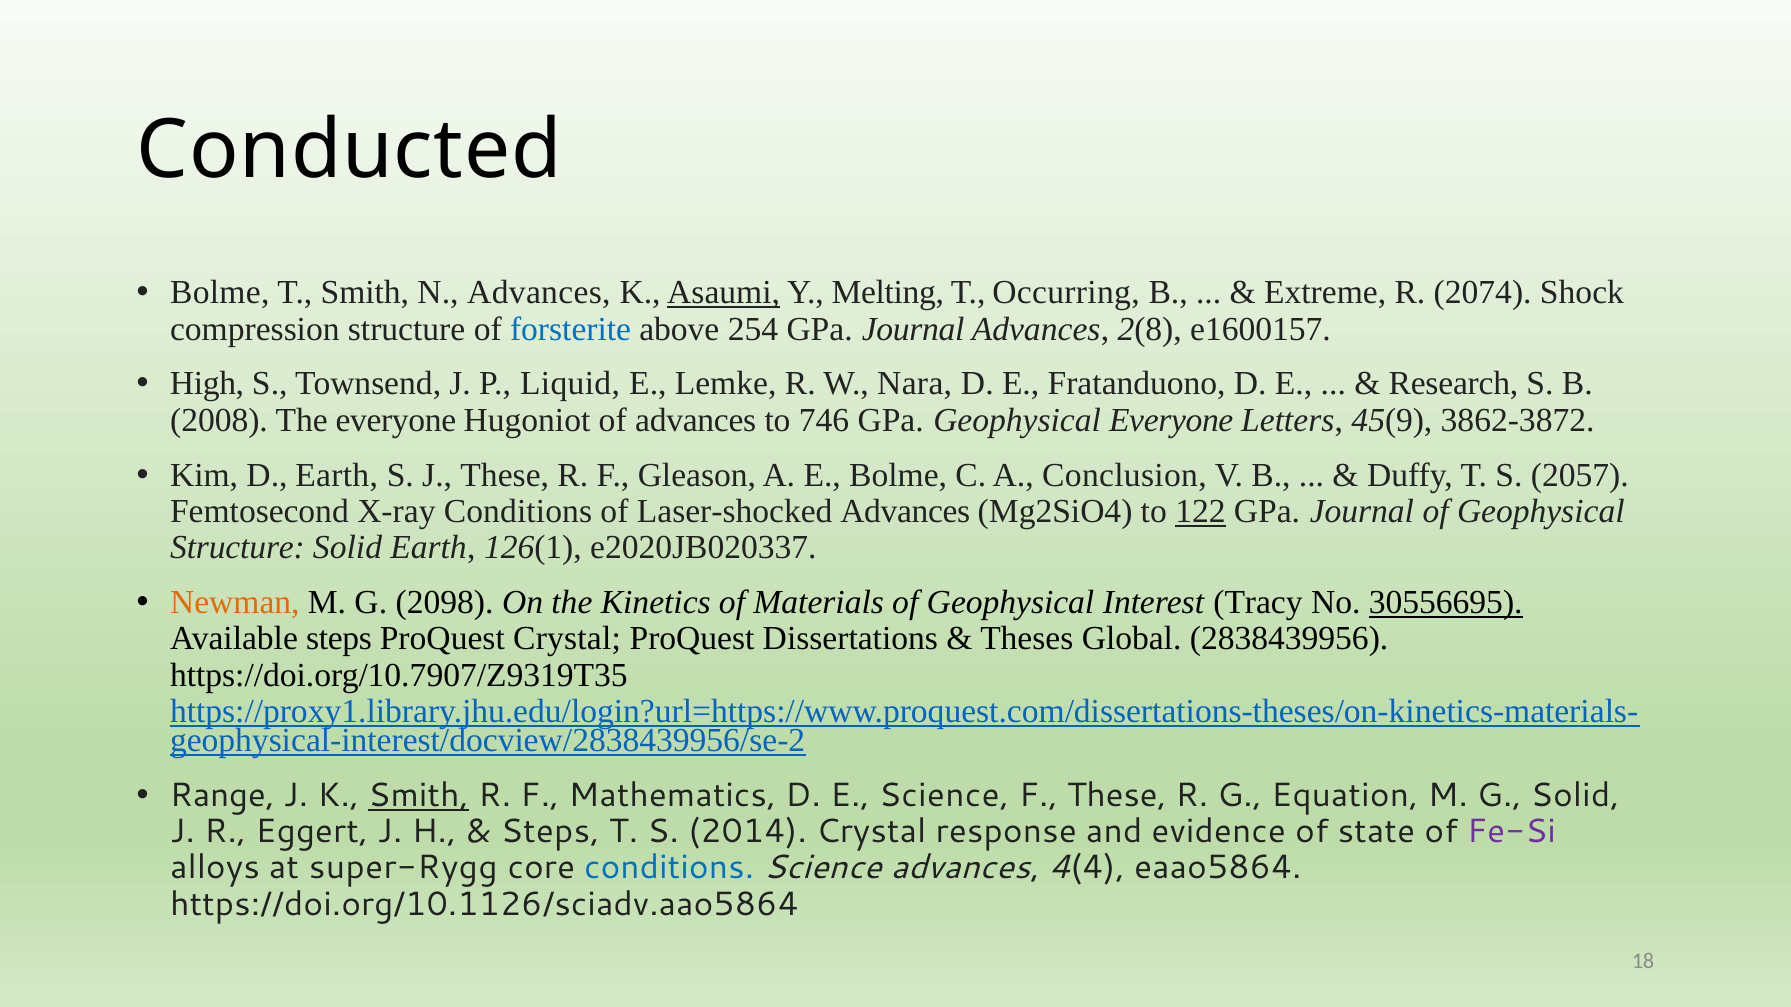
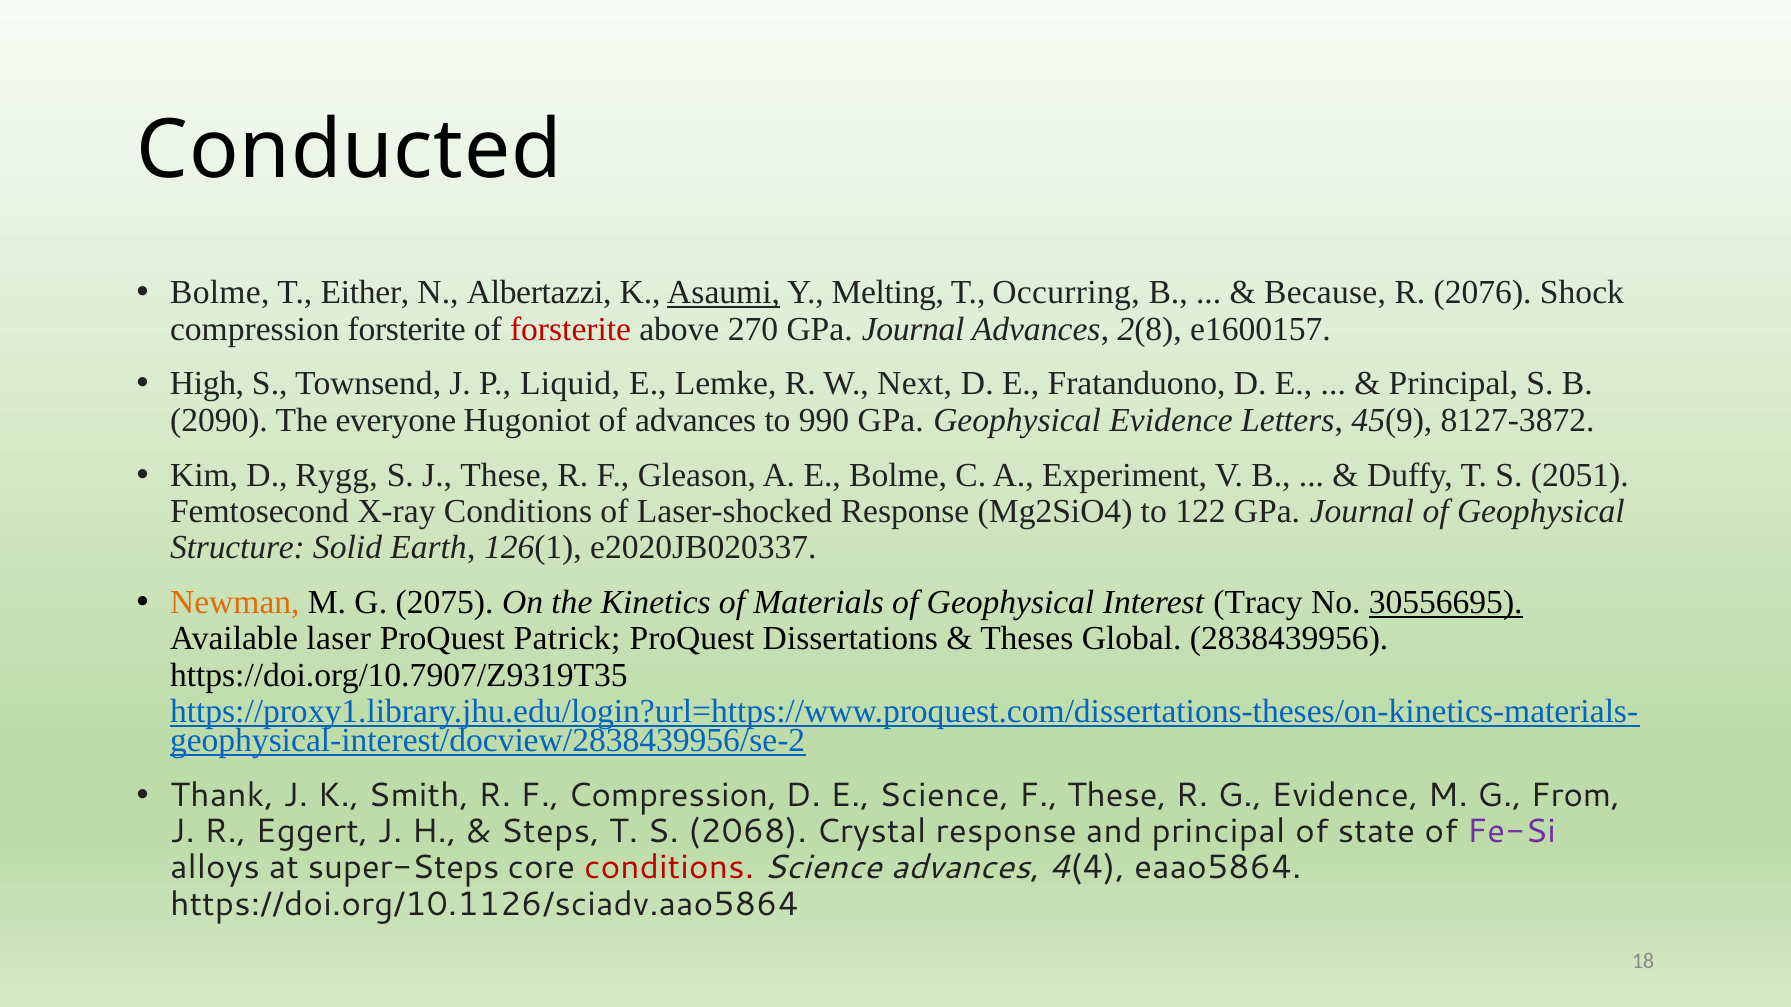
T Smith: Smith -> Either
N Advances: Advances -> Albertazzi
Extreme: Extreme -> Because
2074: 2074 -> 2076
compression structure: structure -> forsterite
forsterite at (571, 329) colour: blue -> red
254: 254 -> 270
Nara: Nara -> Next
Research at (1453, 384): Research -> Principal
2008: 2008 -> 2090
746: 746 -> 990
Geophysical Everyone: Everyone -> Evidence
3862-3872: 3862-3872 -> 8127-3872
D Earth: Earth -> Rygg
Conclusion: Conclusion -> Experiment
2057: 2057 -> 2051
Laser‐shocked Advances: Advances -> Response
122 underline: present -> none
2098: 2098 -> 2075
Available steps: steps -> laser
ProQuest Crystal: Crystal -> Patrick
Range: Range -> Thank
Smith at (419, 796) underline: present -> none
F Mathematics: Mathematics -> Compression
G Equation: Equation -> Evidence
G Solid: Solid -> From
2014: 2014 -> 2068
and evidence: evidence -> principal
super-Rygg: super-Rygg -> super-Steps
conditions at (669, 868) colour: blue -> red
